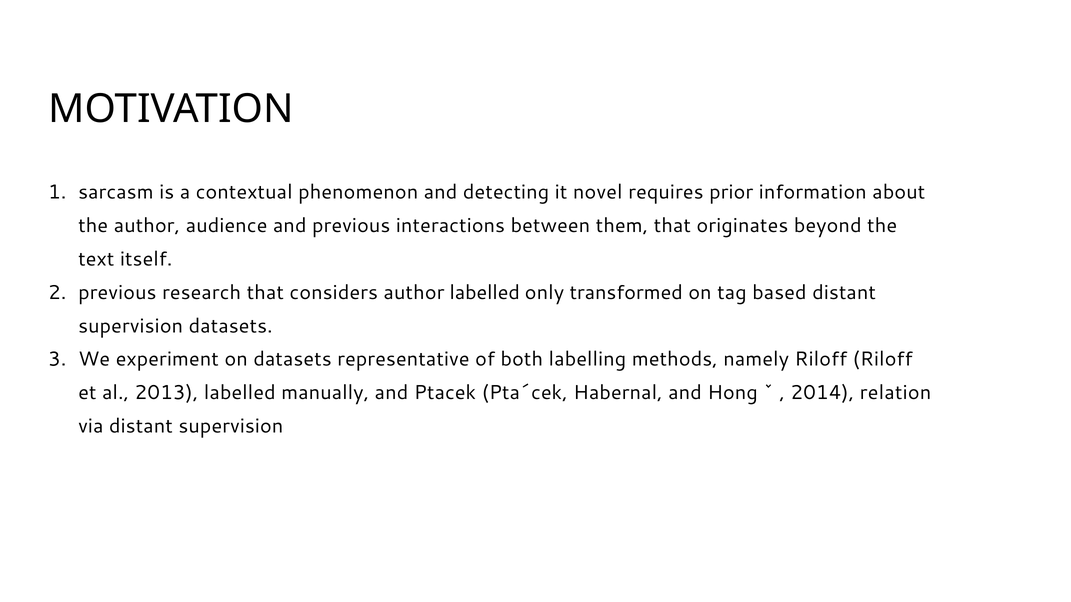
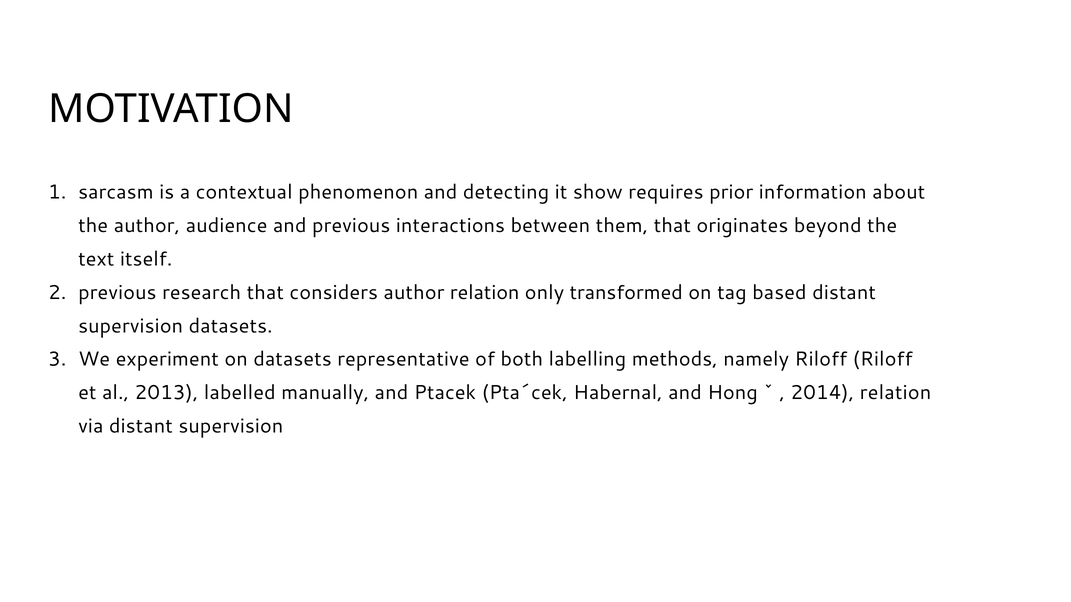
novel: novel -> show
author labelled: labelled -> relation
